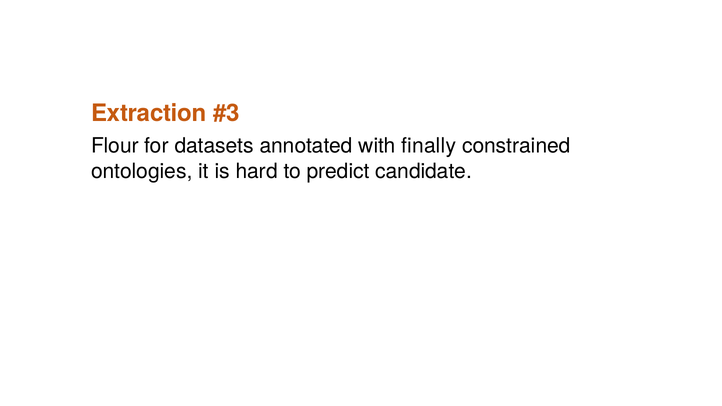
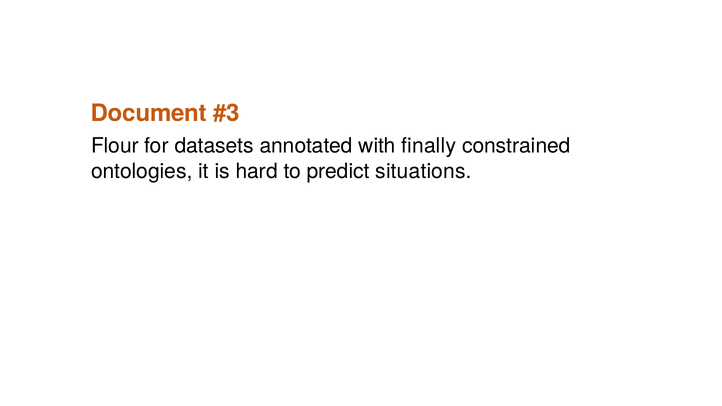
Extraction: Extraction -> Document
candidate: candidate -> situations
